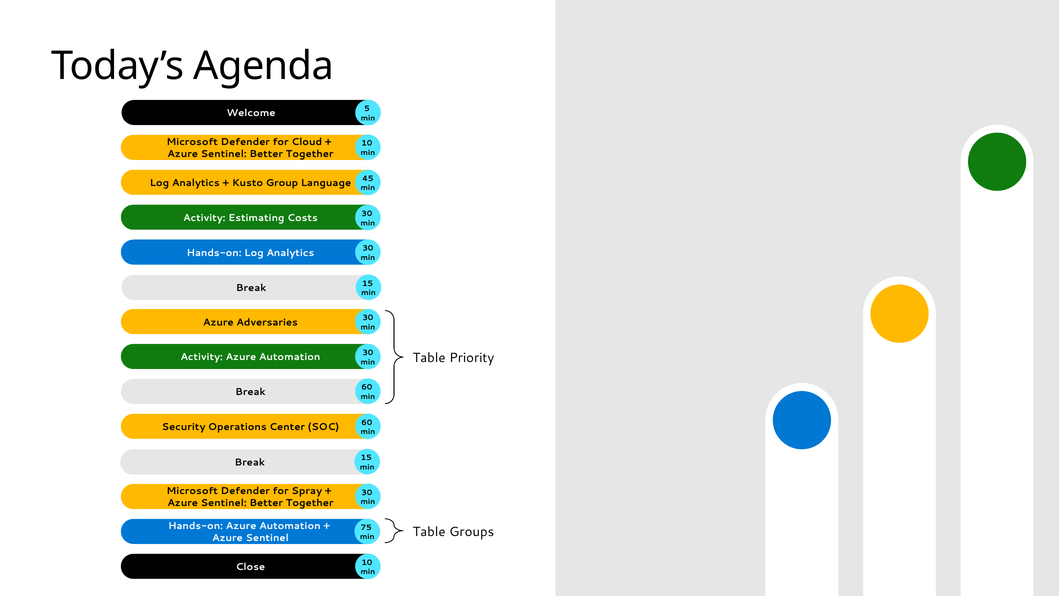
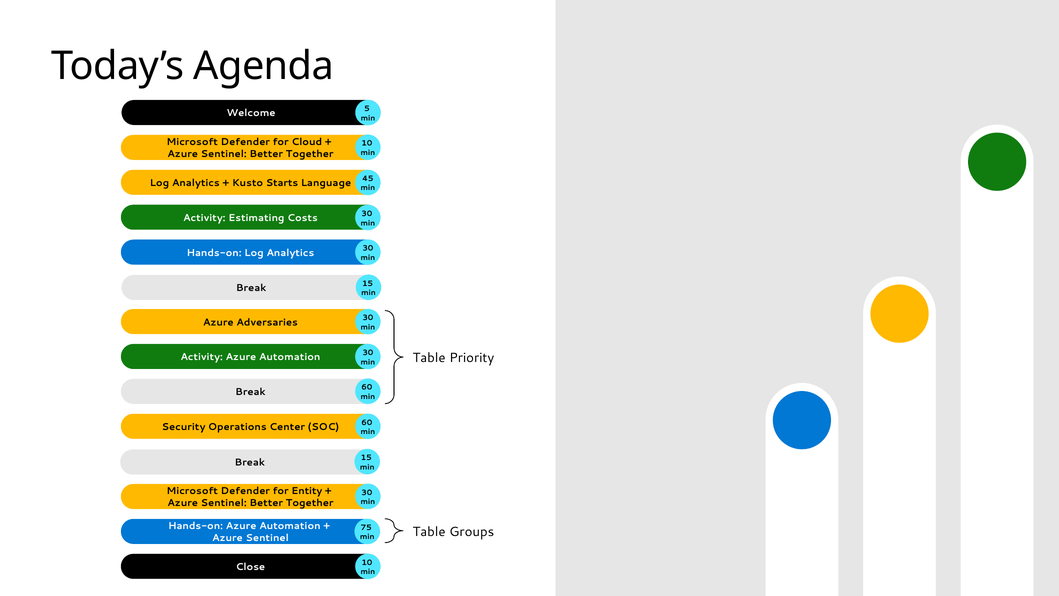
Group: Group -> Starts
Spray: Spray -> Entity
